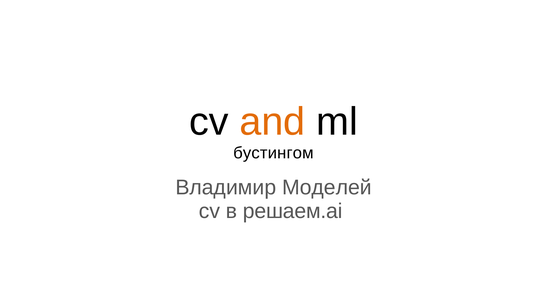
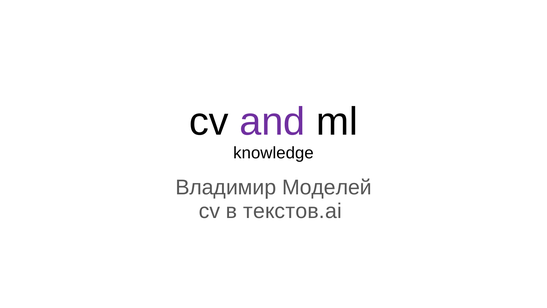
and colour: orange -> purple
бустингом: бустингом -> knowledge
решаем.ai: решаем.ai -> текстов.ai
